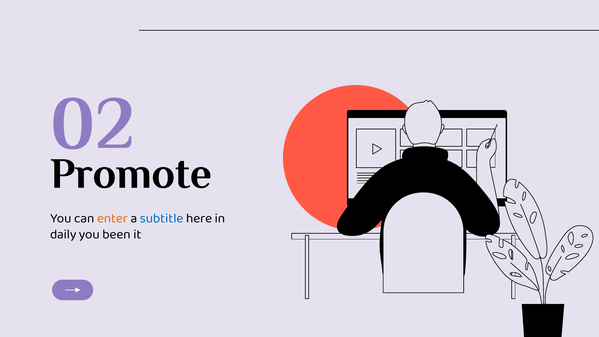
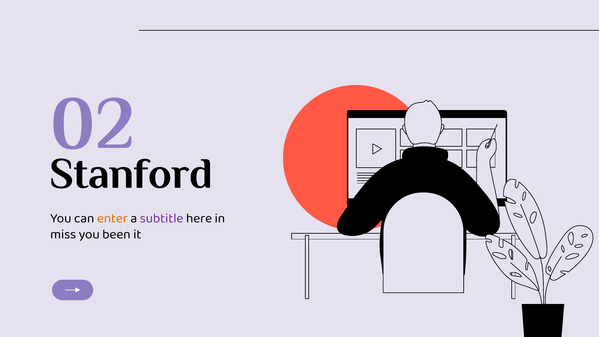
Promote: Promote -> Stanford
subtitle colour: blue -> purple
daily: daily -> miss
